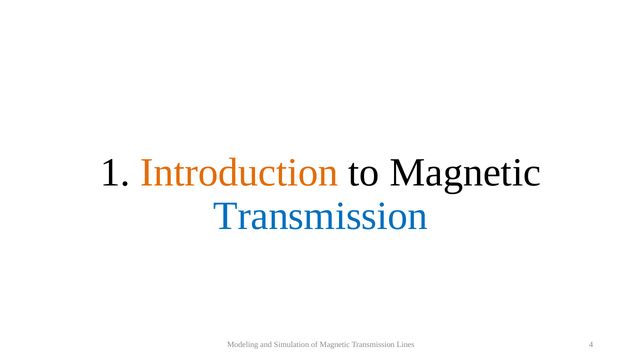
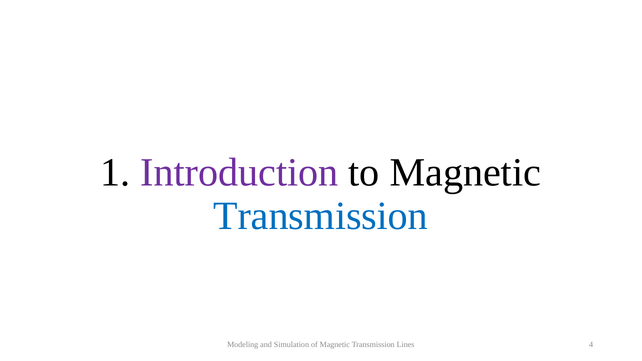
Introduction colour: orange -> purple
